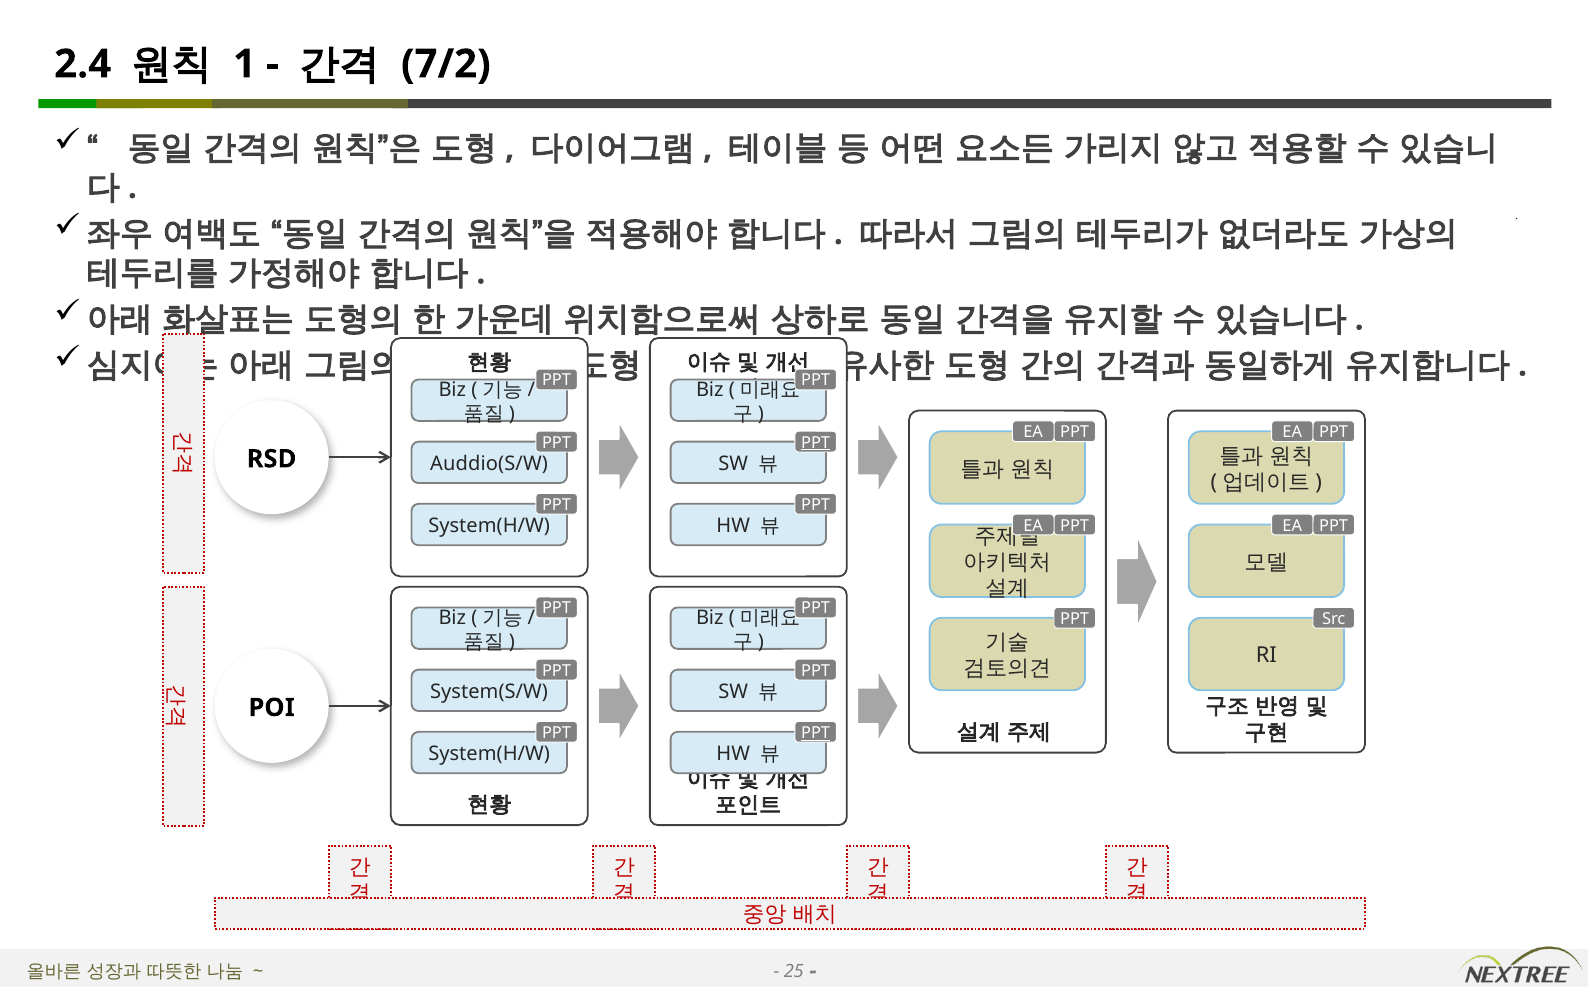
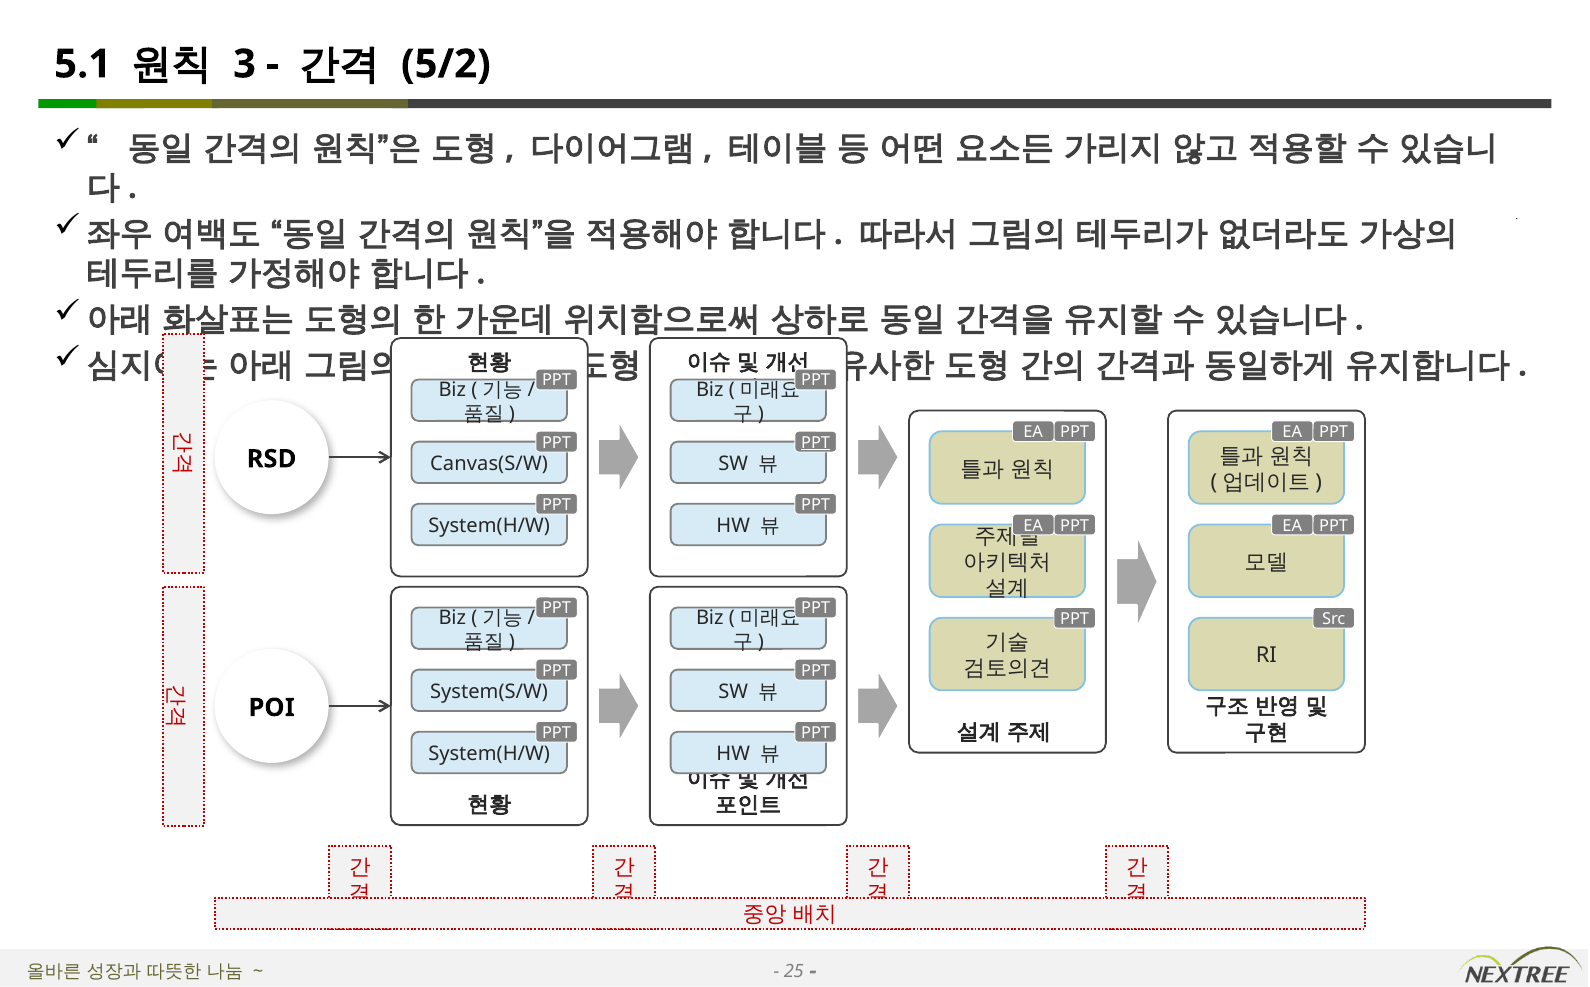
2.4: 2.4 -> 5.1
1: 1 -> 3
7/2: 7/2 -> 5/2
Auddio(S/W: Auddio(S/W -> Canvas(S/W
PPT at (816, 733) underline: present -> none
